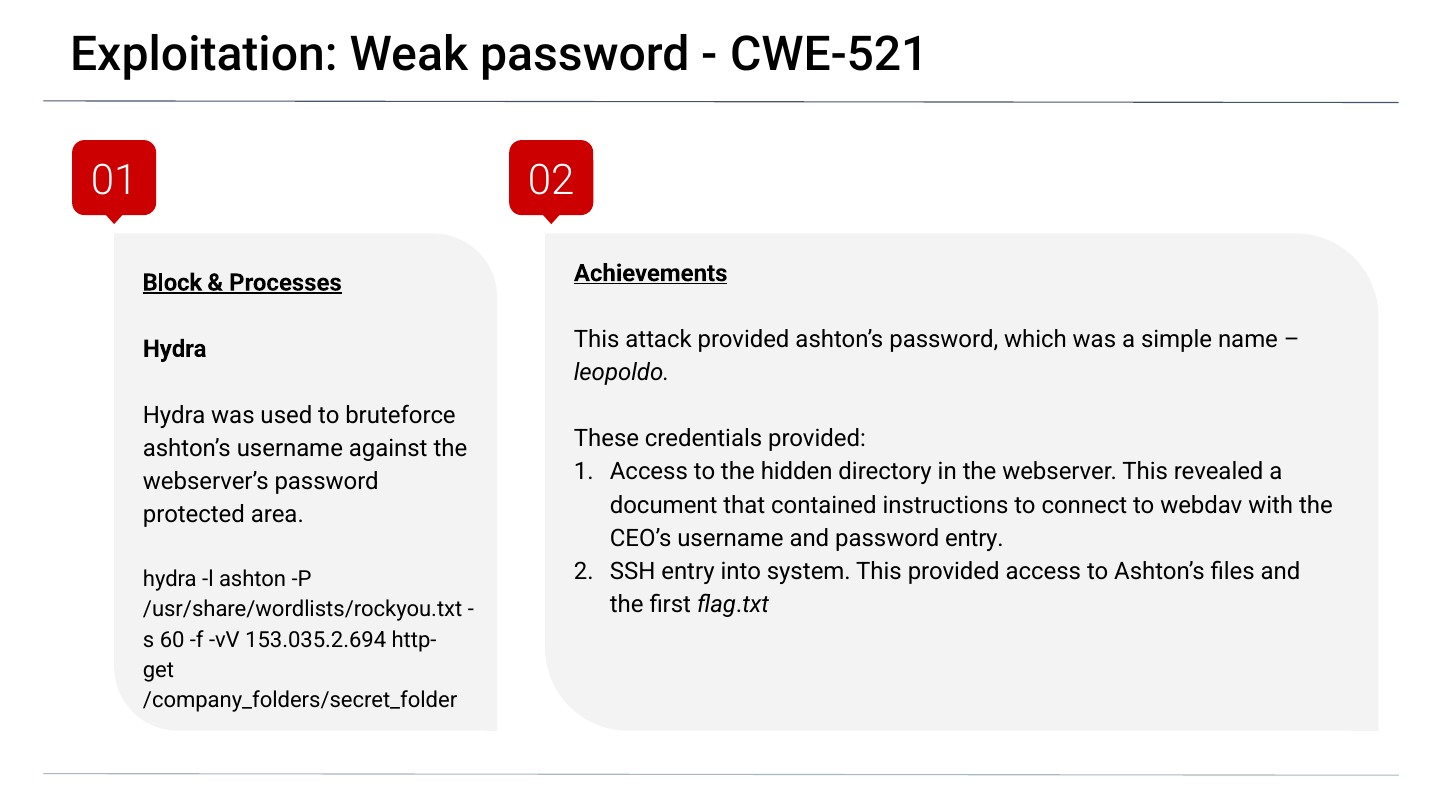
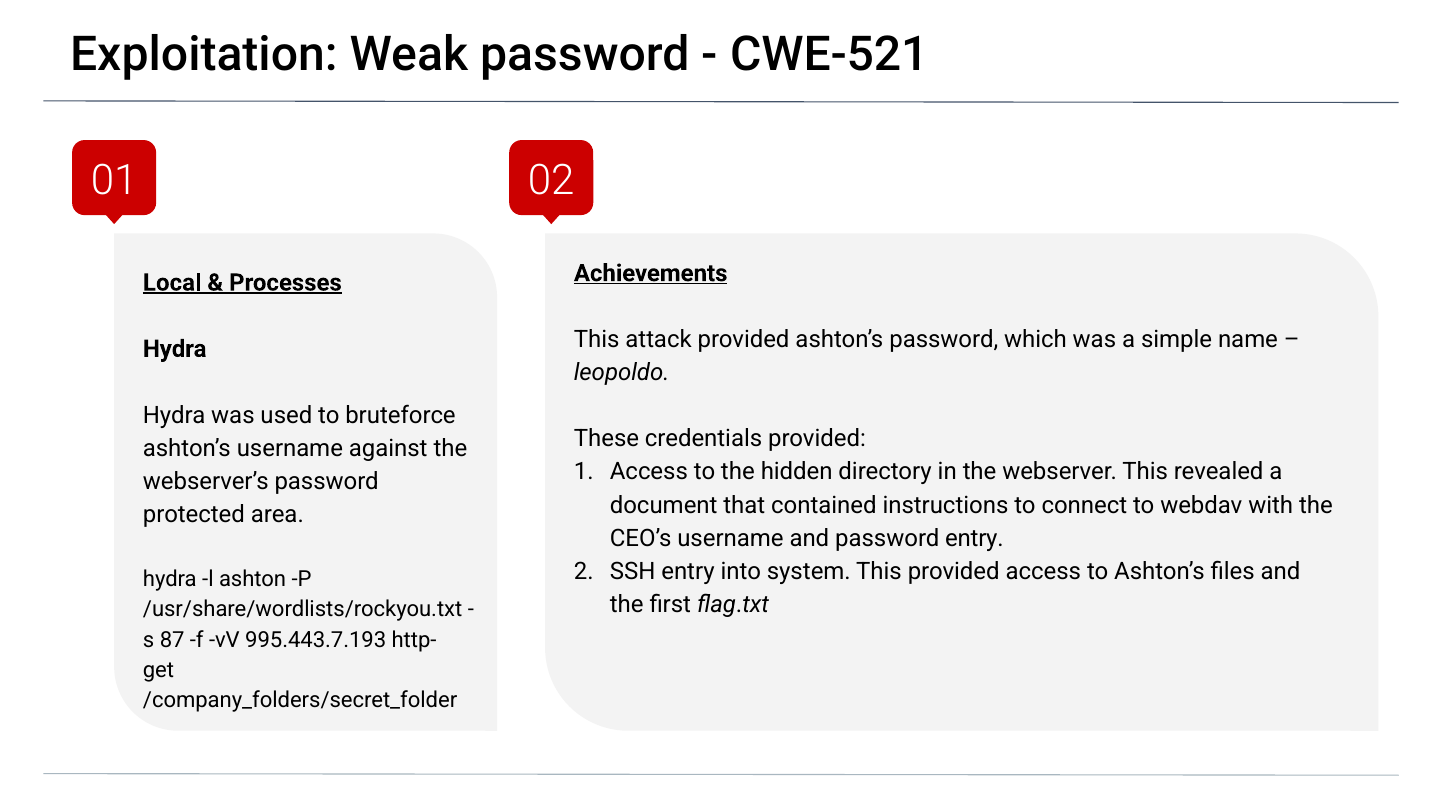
Block: Block -> Local
60: 60 -> 87
153.035.2.694: 153.035.2.694 -> 995.443.7.193
